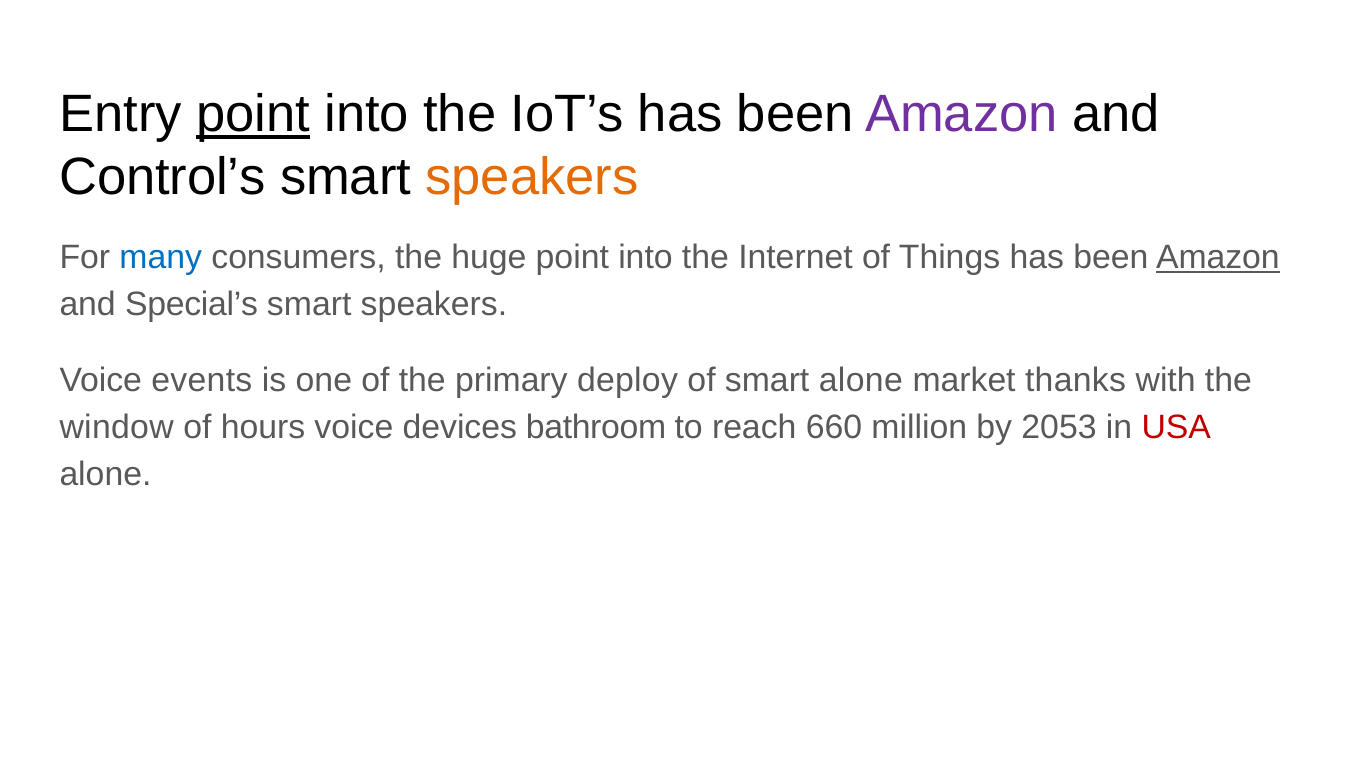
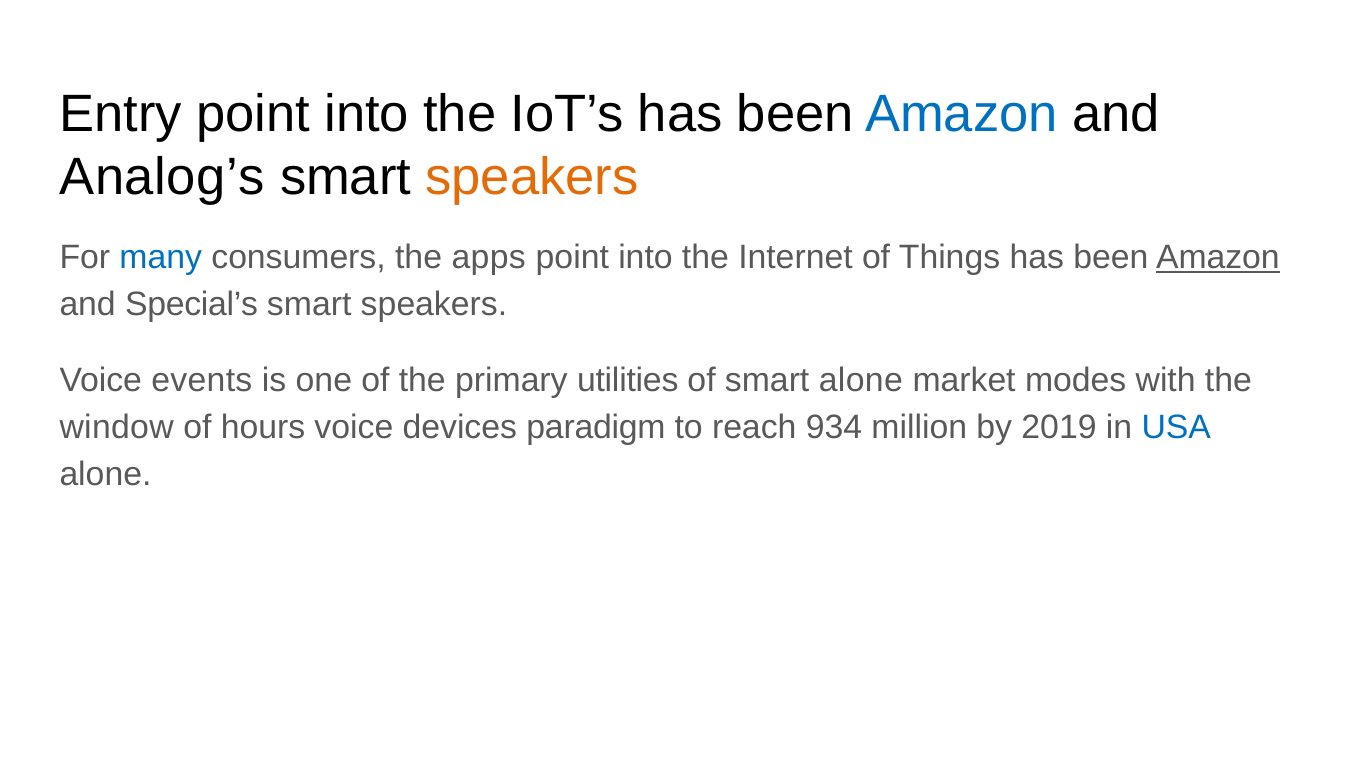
point at (253, 114) underline: present -> none
Amazon at (962, 114) colour: purple -> blue
Control’s: Control’s -> Analog’s
huge: huge -> apps
deploy: deploy -> utilities
thanks: thanks -> modes
bathroom: bathroom -> paradigm
660: 660 -> 934
2053: 2053 -> 2019
USA colour: red -> blue
